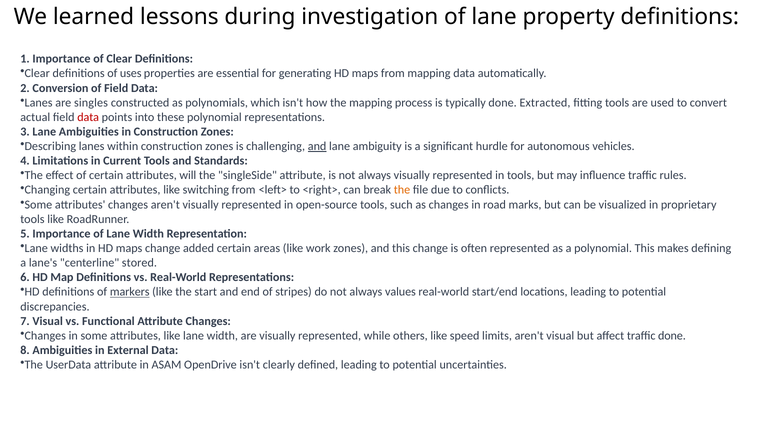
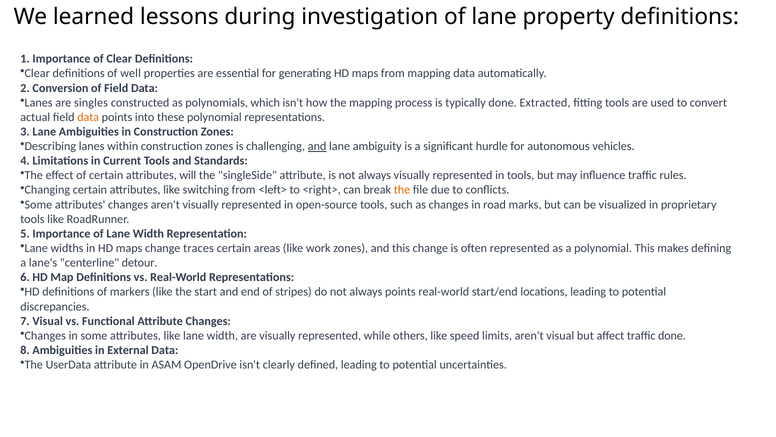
uses: uses -> well
data at (88, 117) colour: red -> orange
added: added -> traces
stored: stored -> detour
markers underline: present -> none
always values: values -> points
